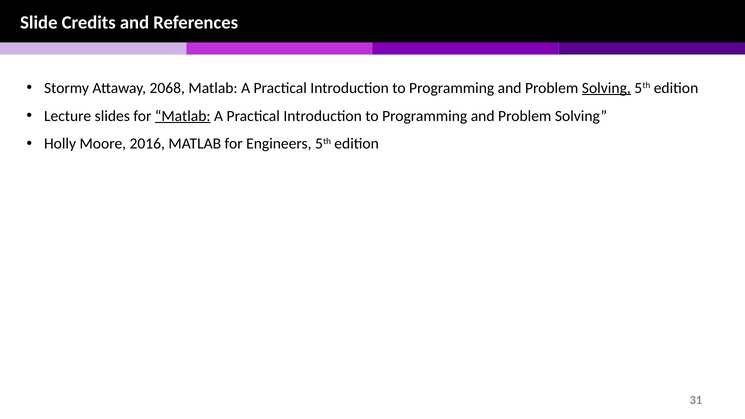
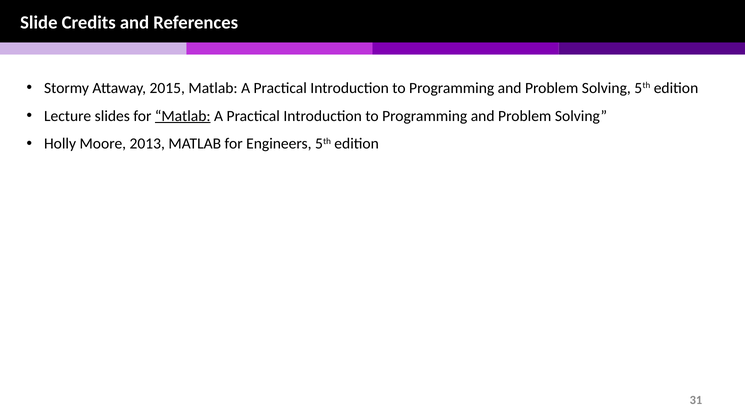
2068: 2068 -> 2015
Solving at (606, 88) underline: present -> none
2016: 2016 -> 2013
